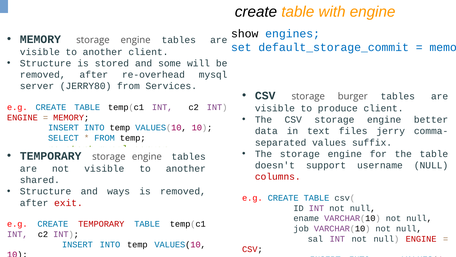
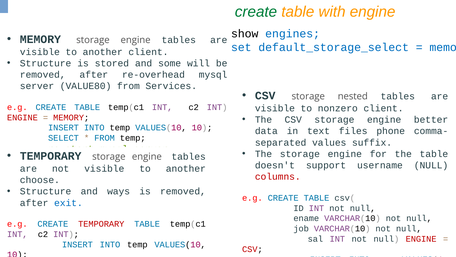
create at (256, 12) colour: black -> green
default_storage_commit: default_storage_commit -> default_storage_select
JERRY80: JERRY80 -> VALUE80
burger: burger -> nested
produce: produce -> nonzero
jerry: jerry -> phone
shared: shared -> choose
exit at (68, 203) colour: red -> blue
